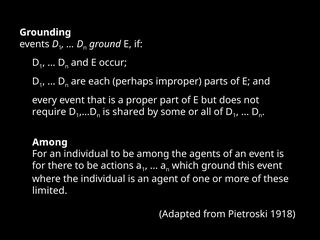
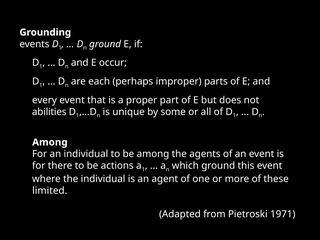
require: require -> abilities
shared: shared -> unique
1918: 1918 -> 1971
